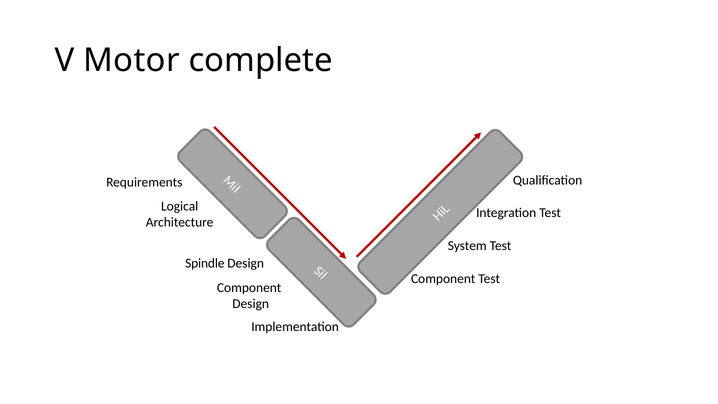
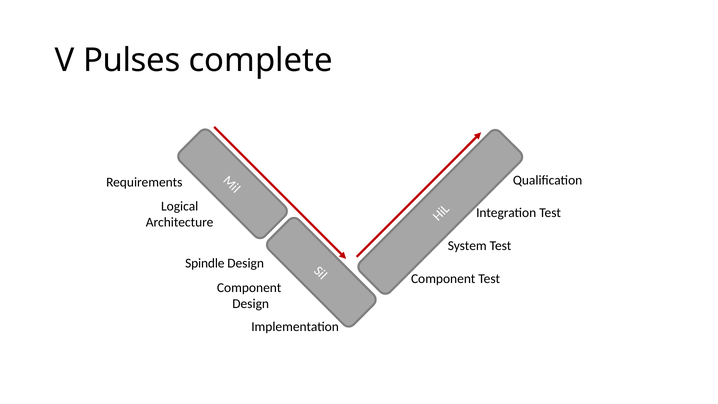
Motor: Motor -> Pulses
